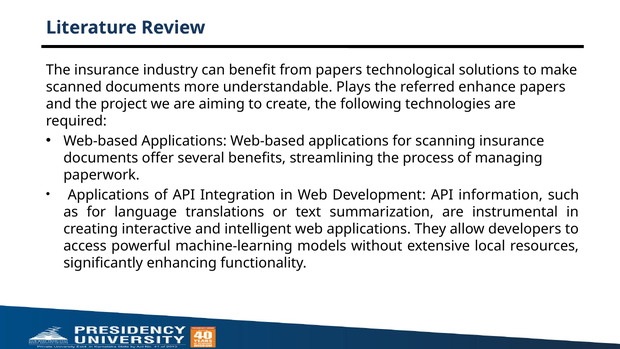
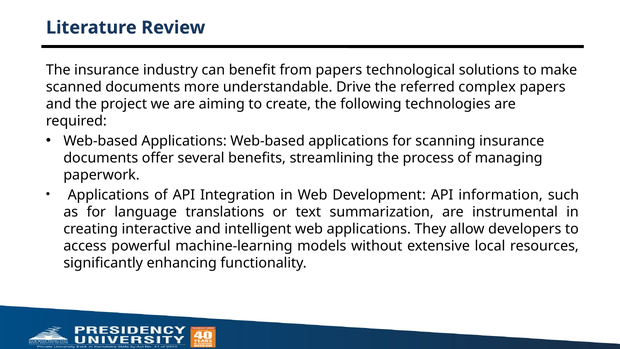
Plays: Plays -> Drive
enhance: enhance -> complex
